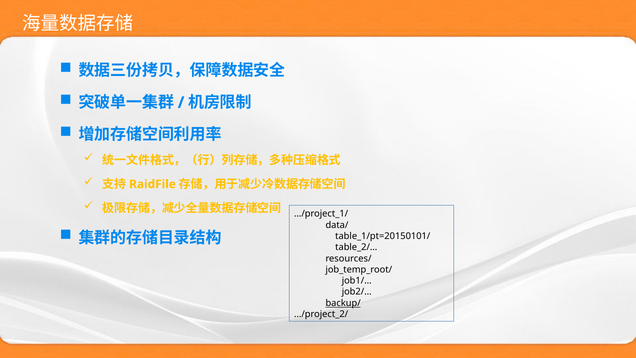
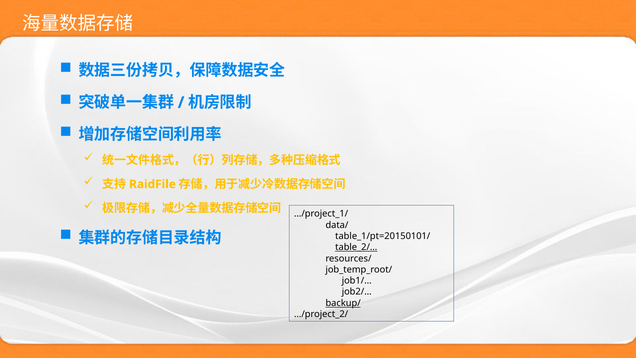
table_2/… underline: none -> present
